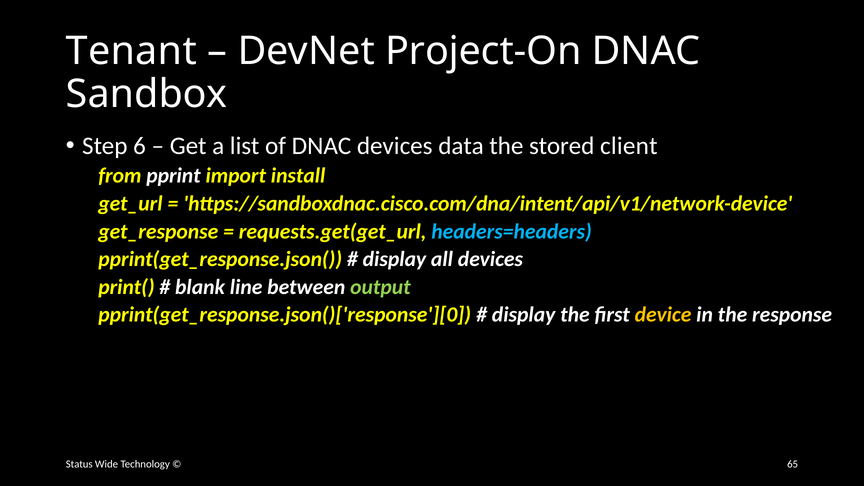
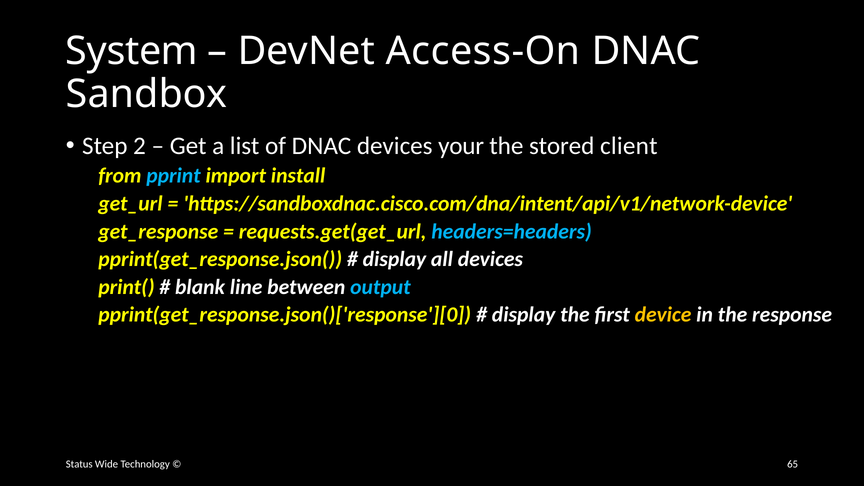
Tenant: Tenant -> System
Project-On: Project-On -> Access-On
6: 6 -> 2
data: data -> your
pprint colour: white -> light blue
output colour: light green -> light blue
